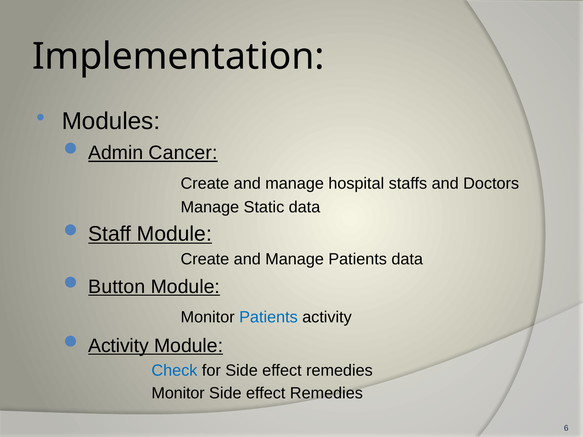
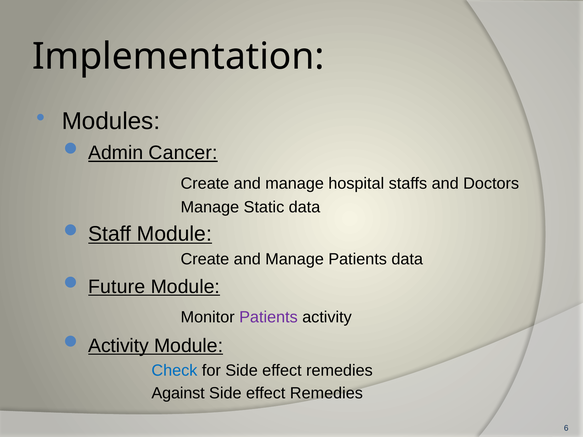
Button: Button -> Future
Patients at (268, 317) colour: blue -> purple
Monitor at (178, 393): Monitor -> Against
